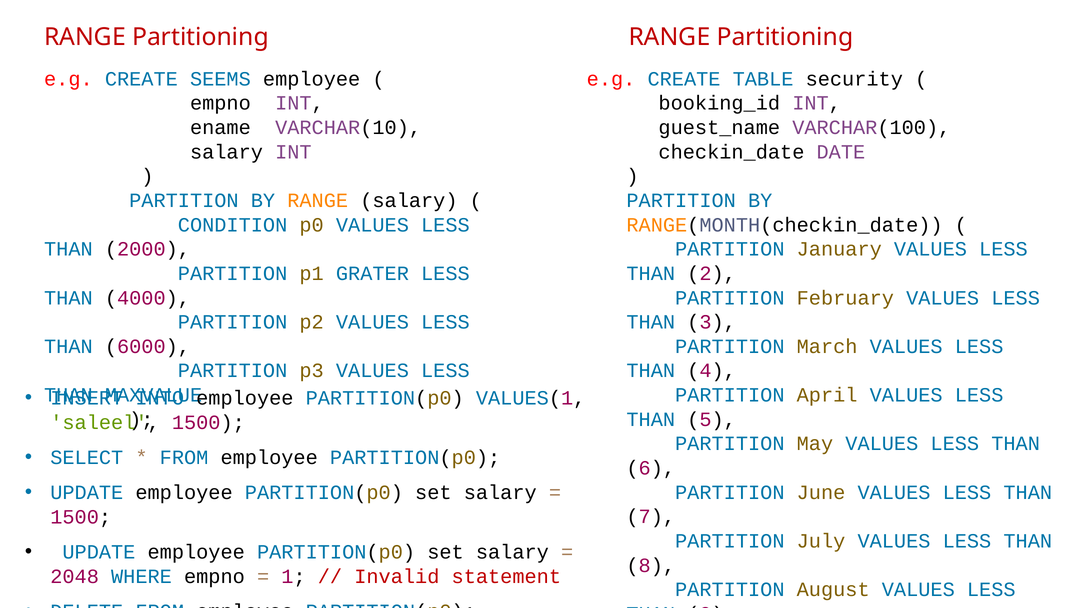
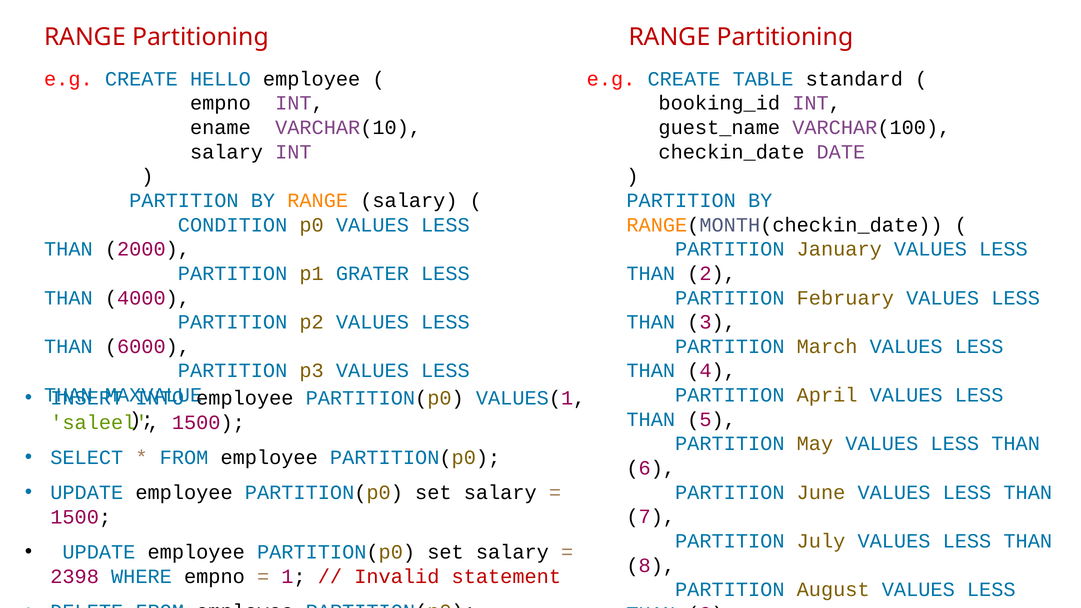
SEEMS: SEEMS -> HELLO
security: security -> standard
2048: 2048 -> 2398
